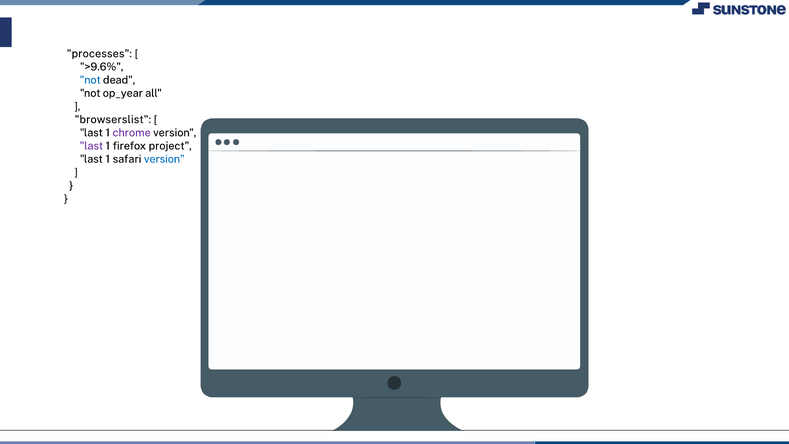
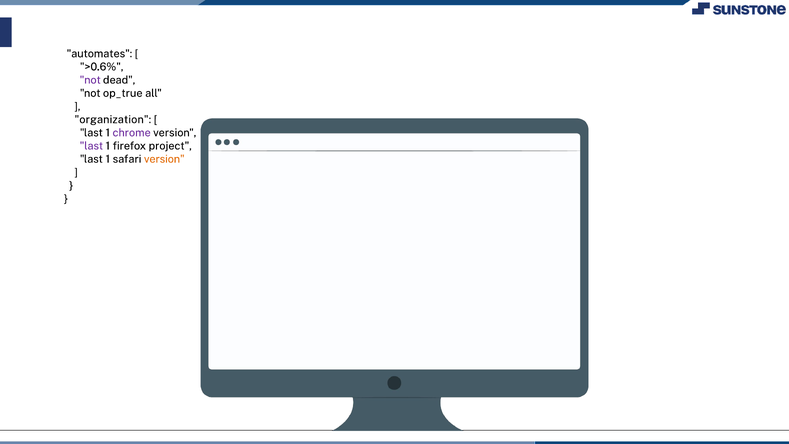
processes: processes -> automates
>9.6%: >9.6% -> >0.6%
not at (90, 80) colour: blue -> purple
op_year: op_year -> op_true
browserslist: browserslist -> organization
version at (164, 159) colour: blue -> orange
